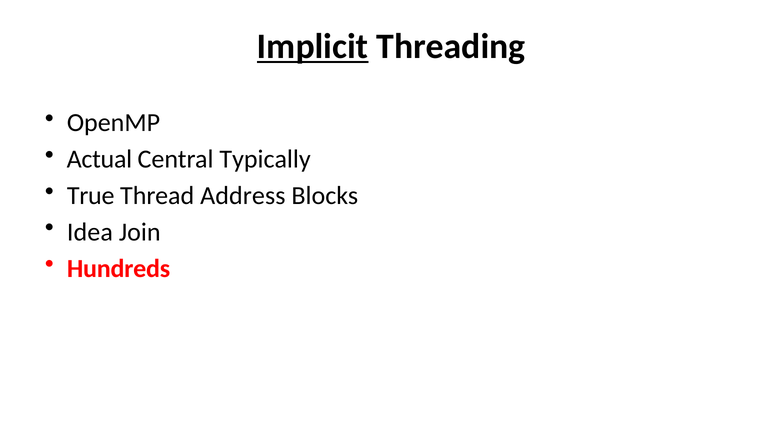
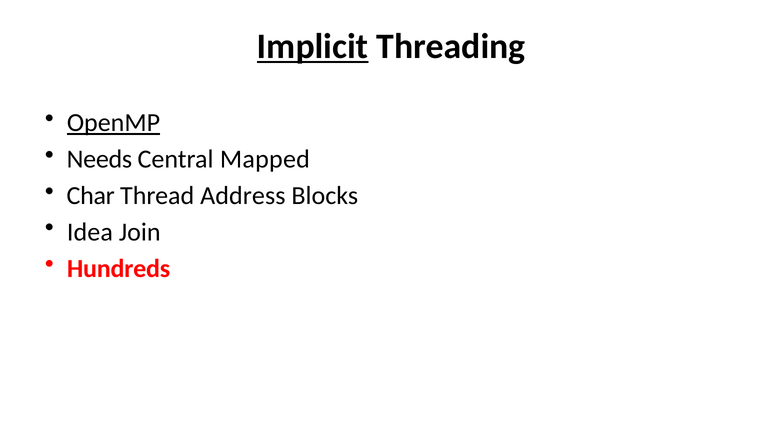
OpenMP underline: none -> present
Actual: Actual -> Needs
Typically: Typically -> Mapped
True: True -> Char
